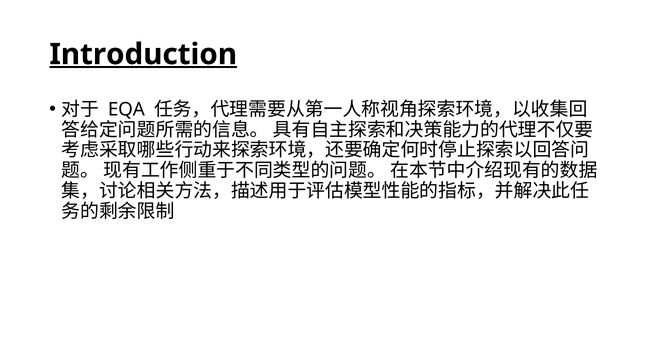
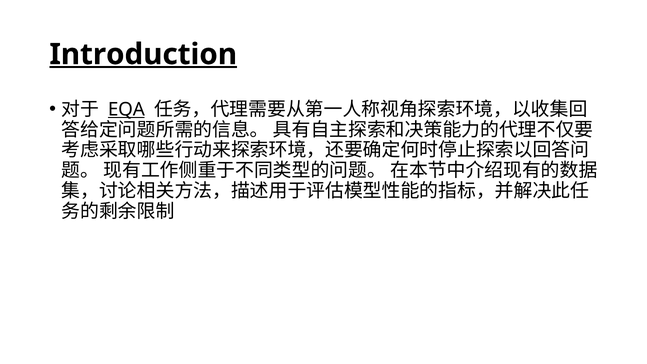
EQA underline: none -> present
